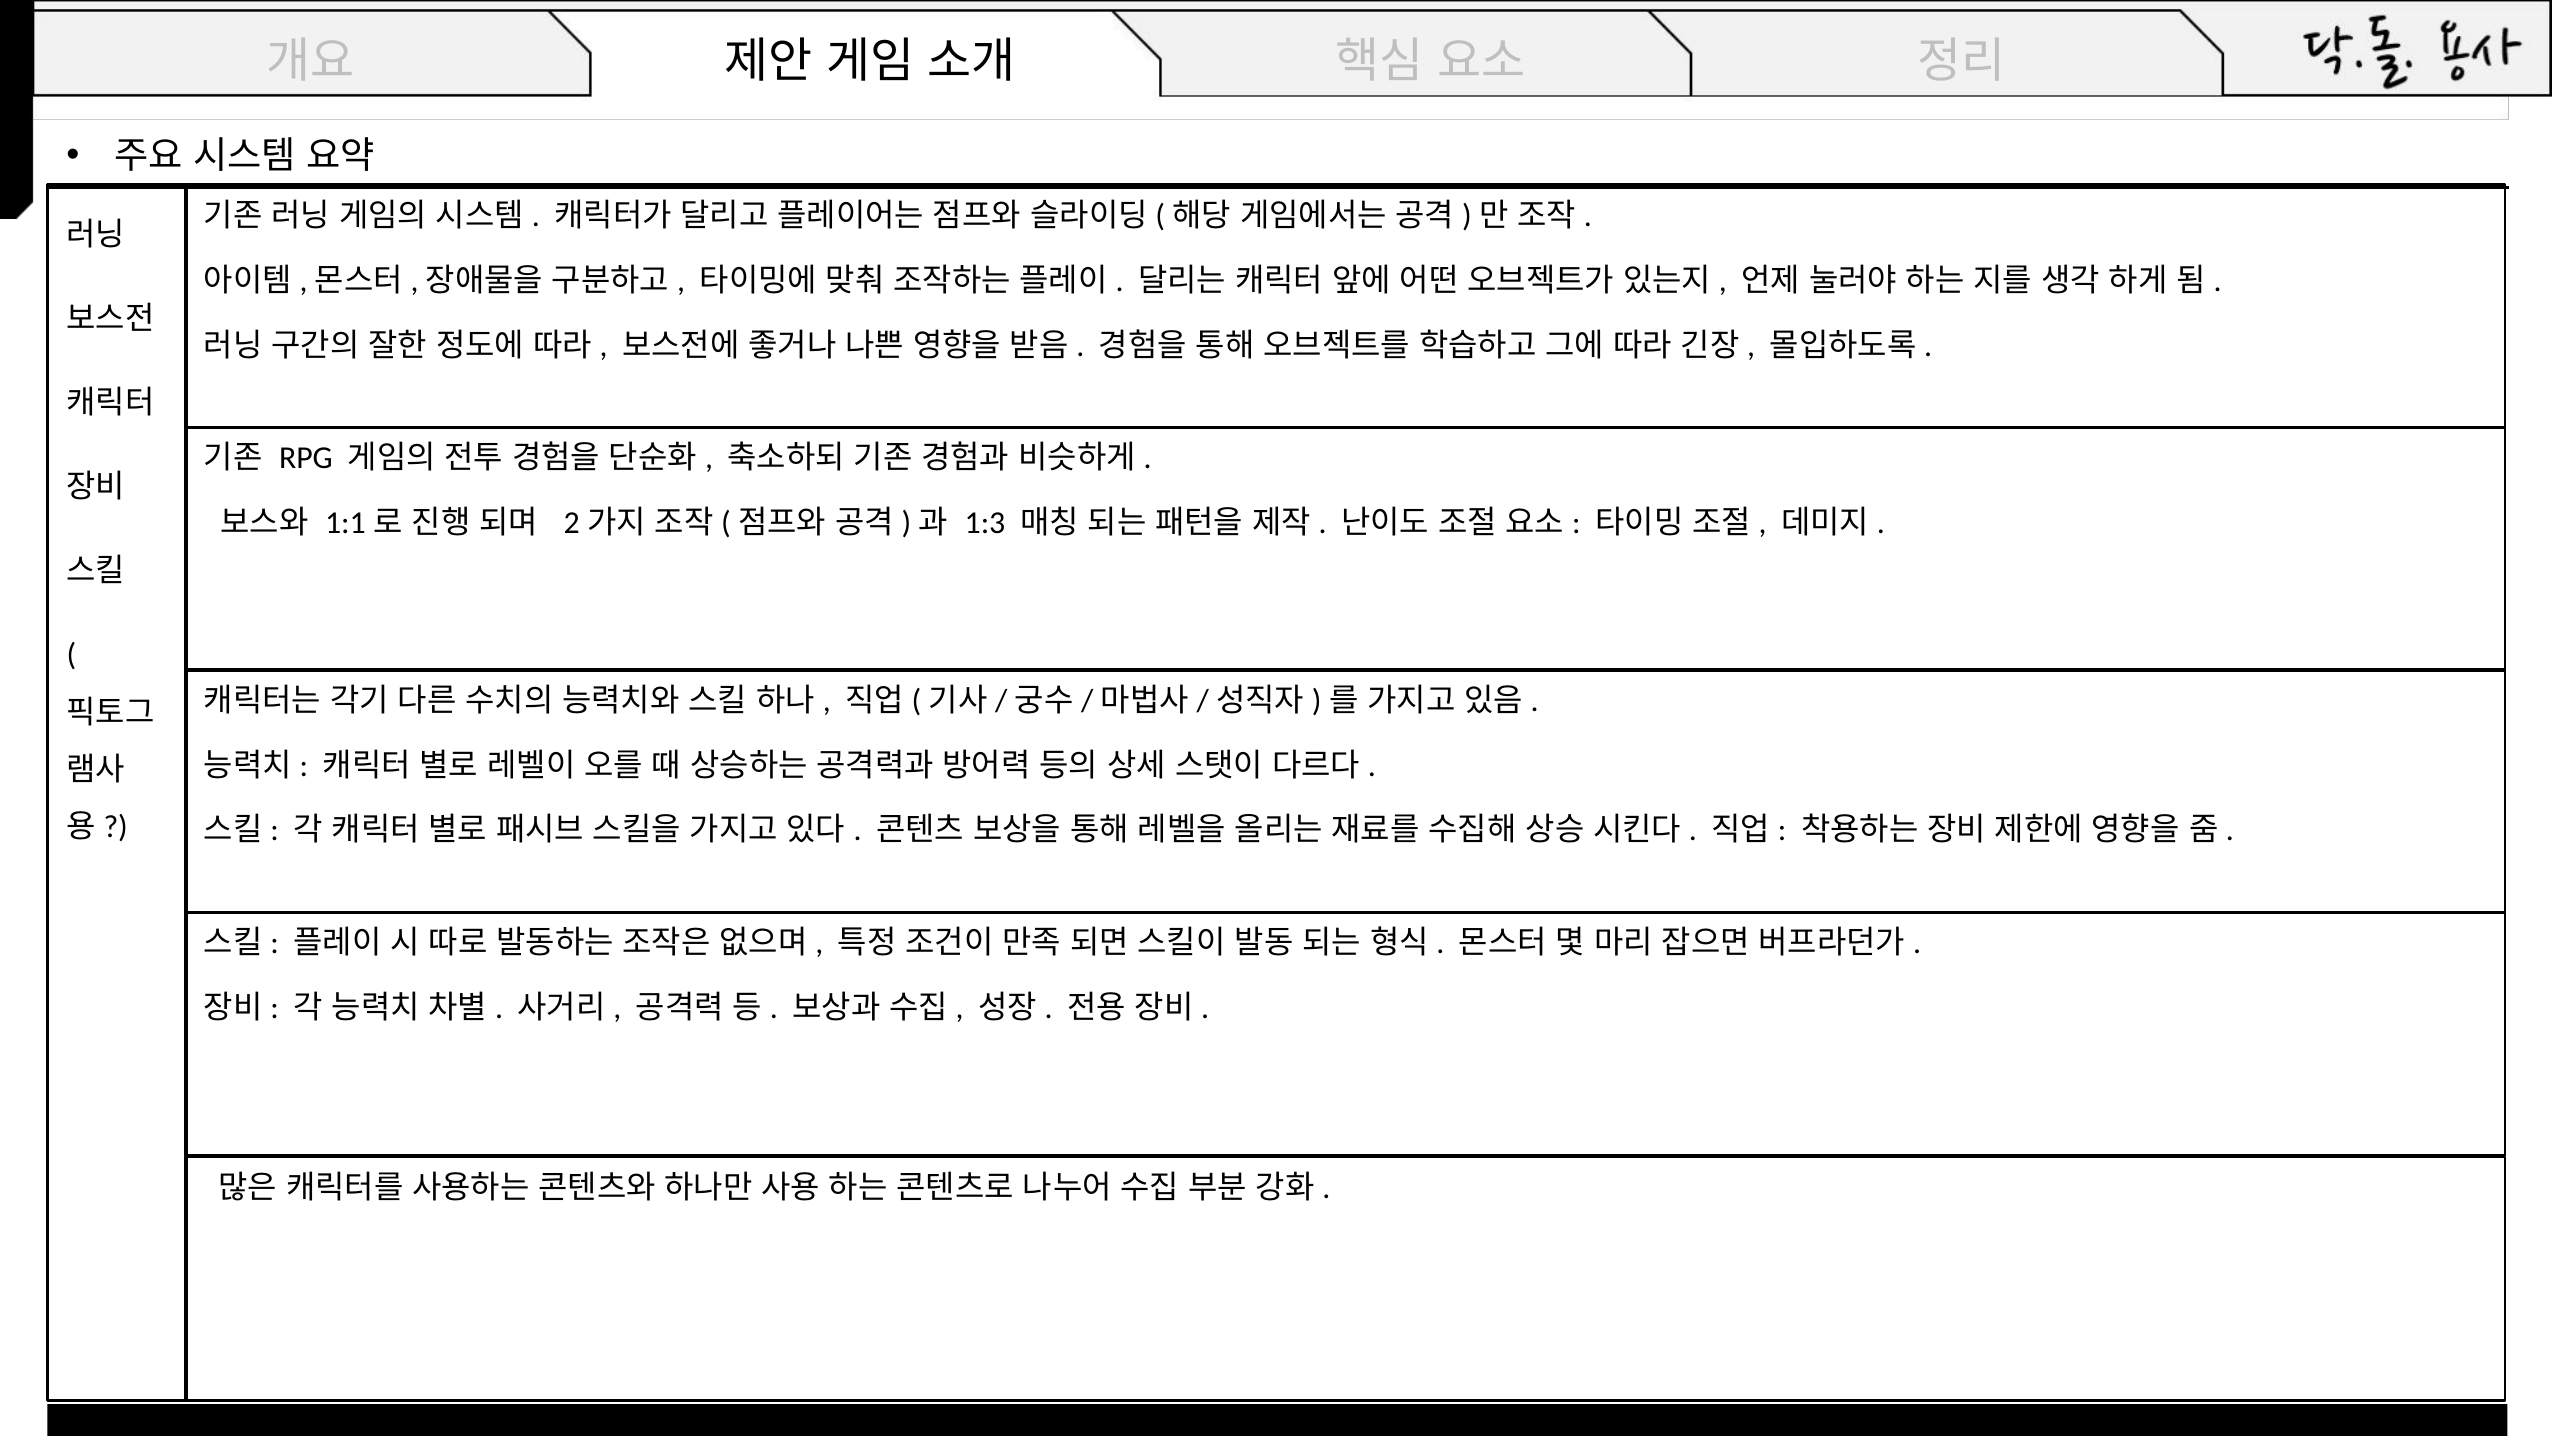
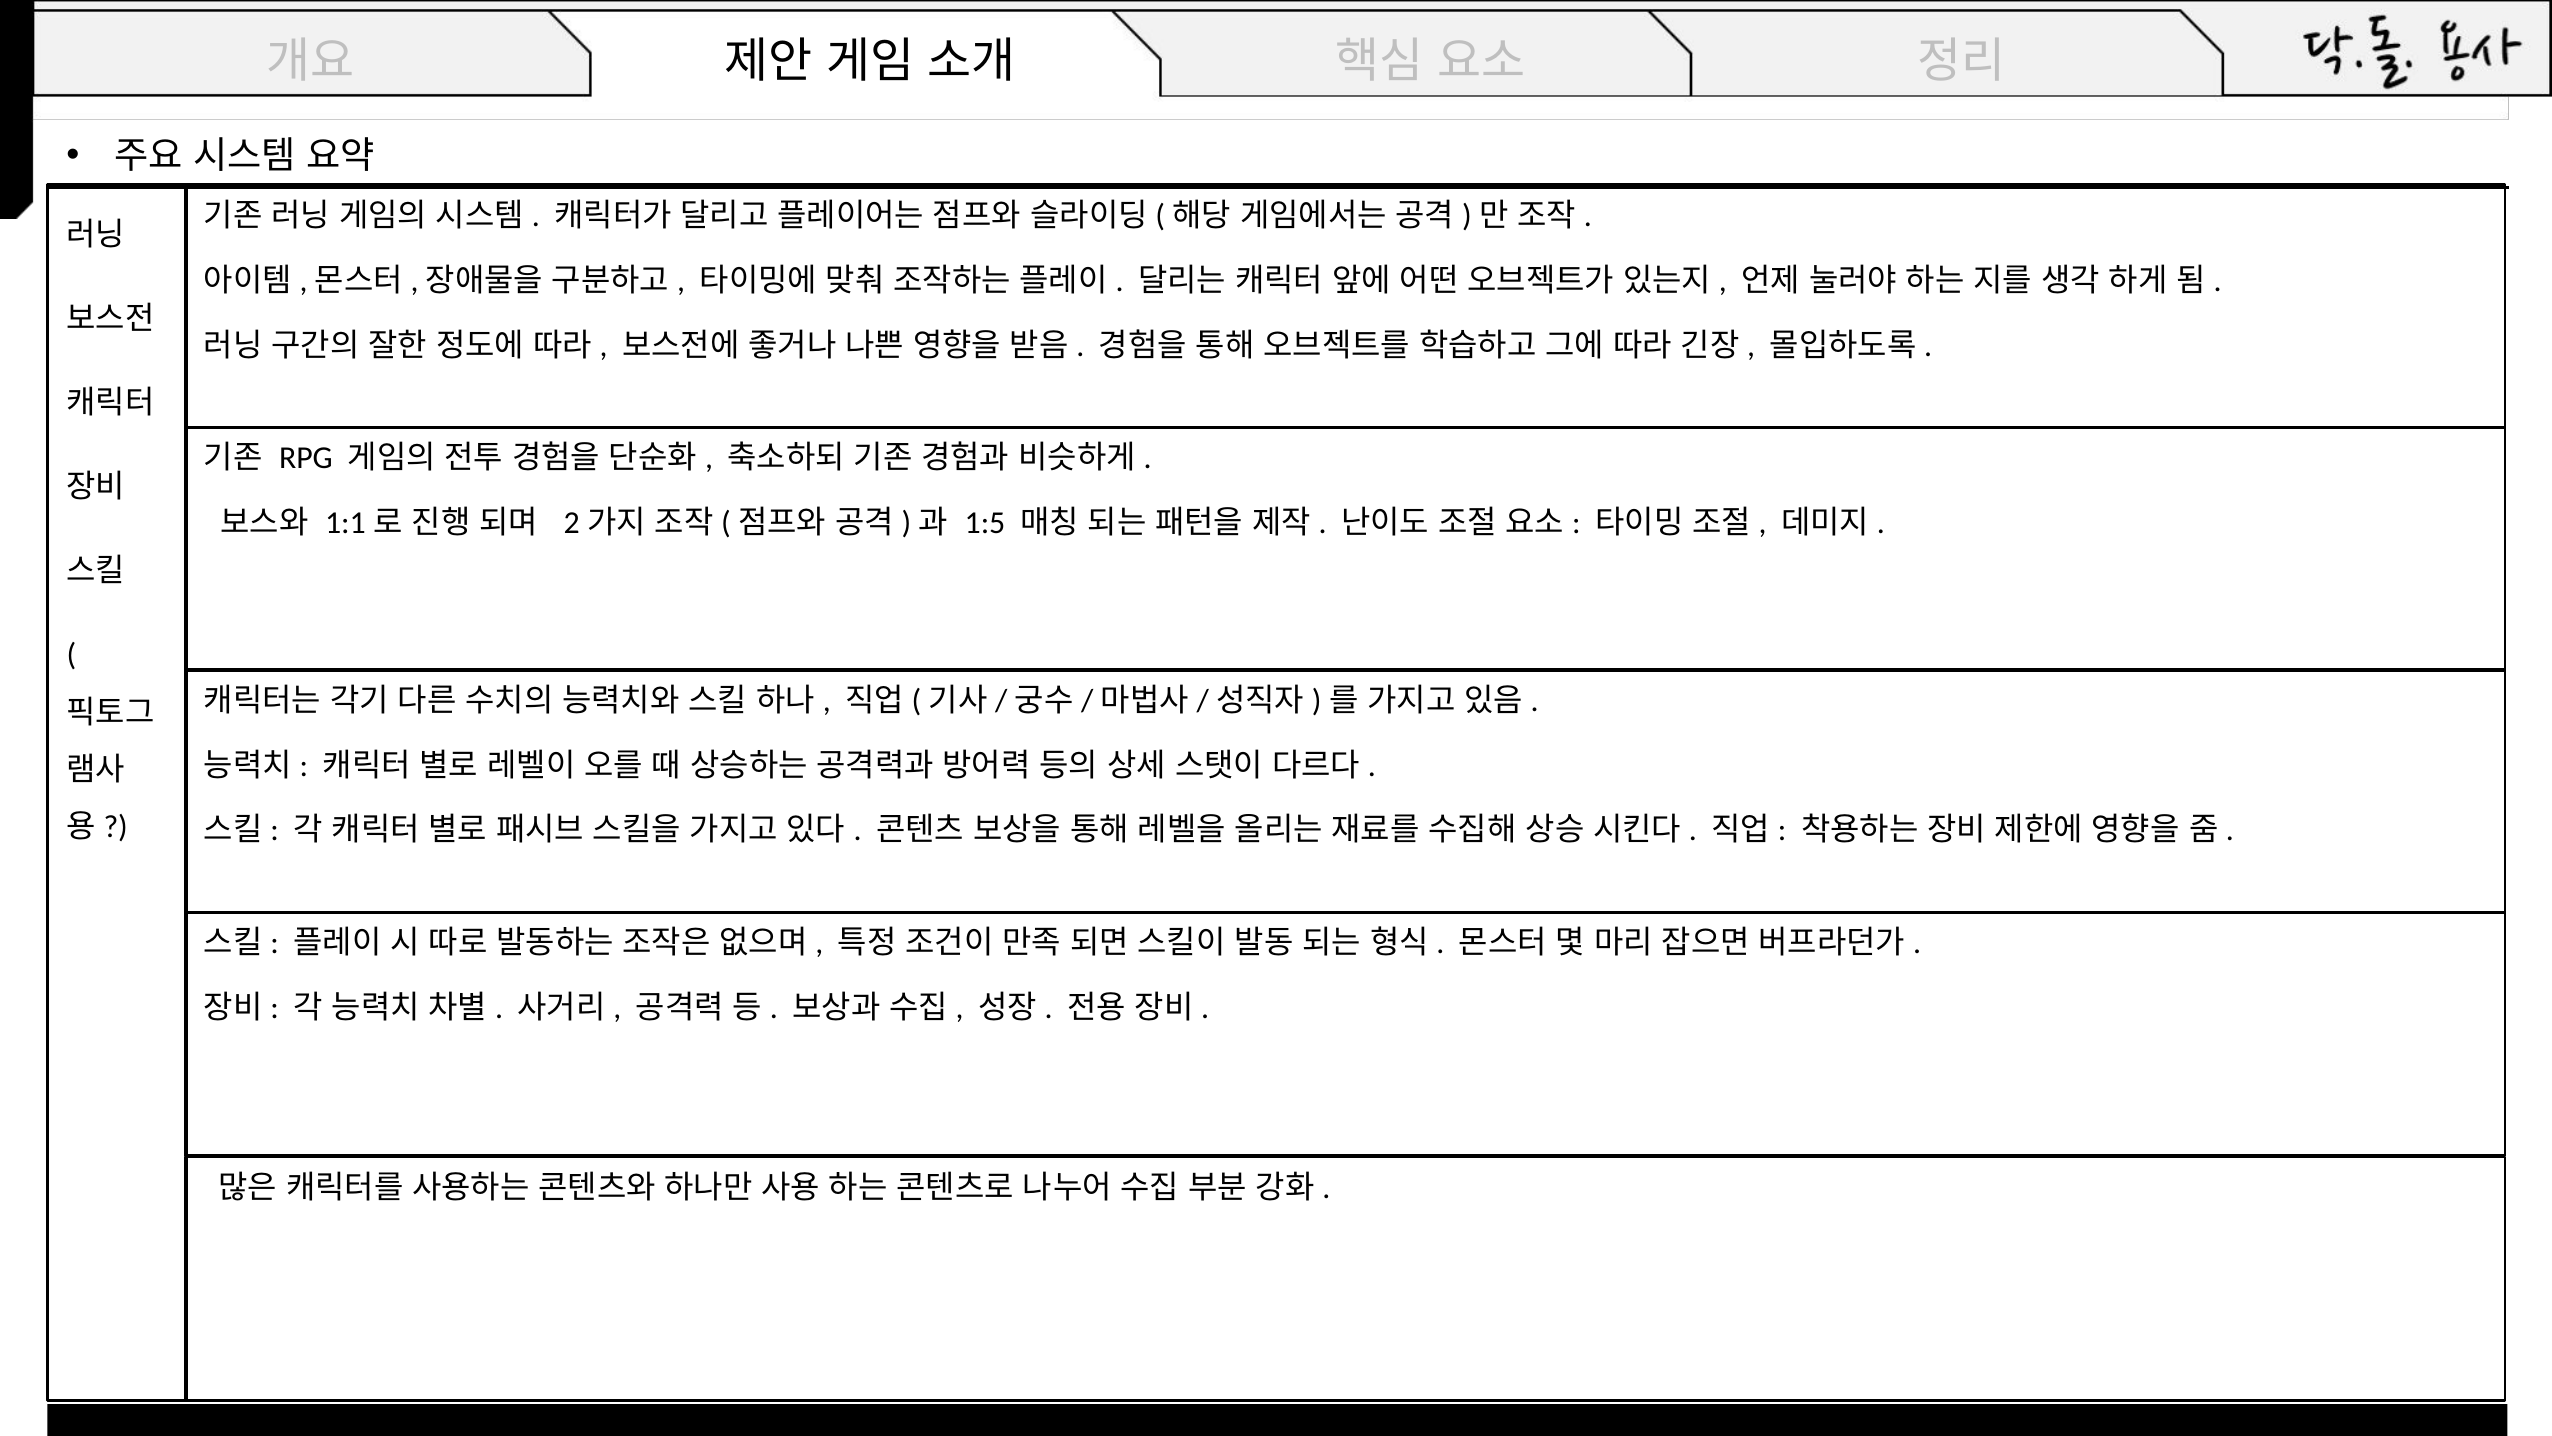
1:3: 1:3 -> 1:5
